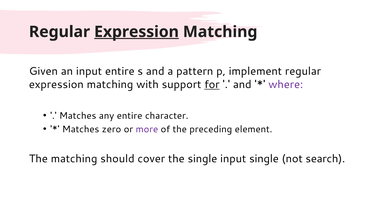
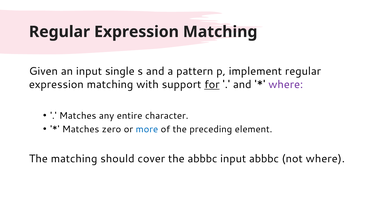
Expression at (137, 32) underline: present -> none
input entire: entire -> single
more colour: purple -> blue
the single: single -> abbbc
input single: single -> abbbc
not search: search -> where
